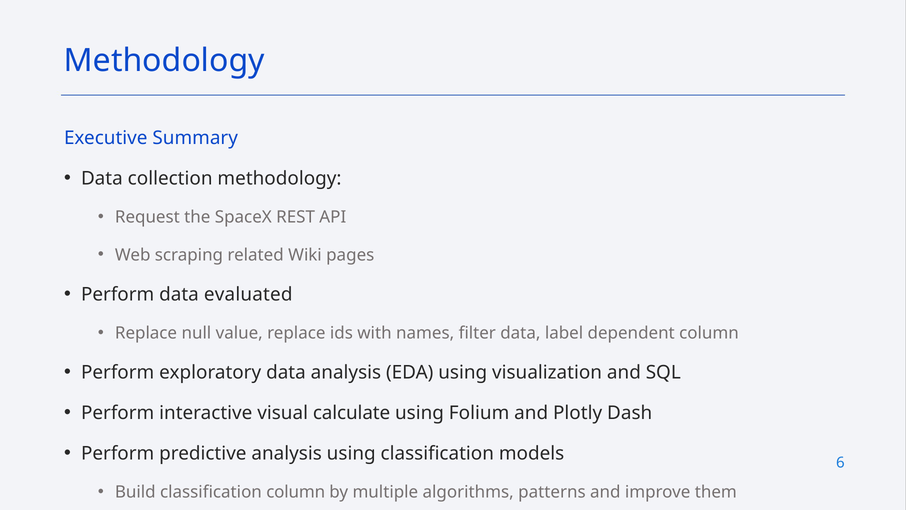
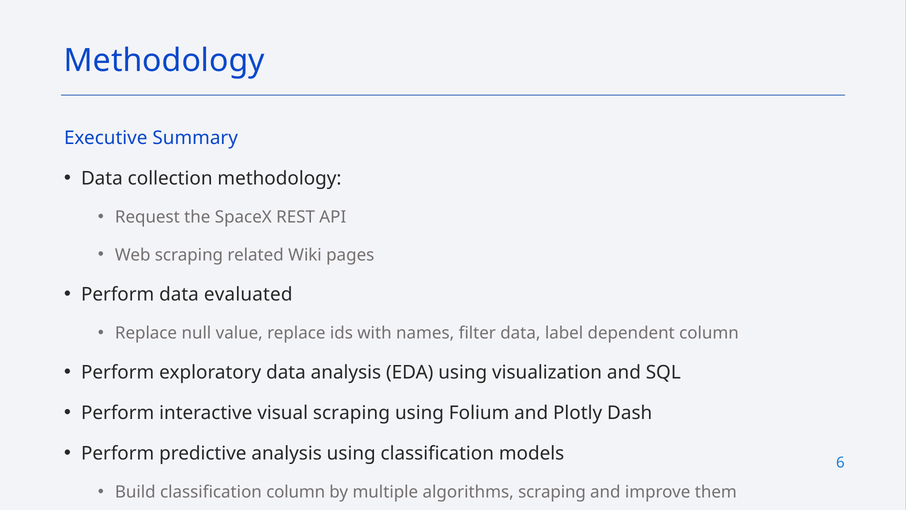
visual calculate: calculate -> scraping
algorithms patterns: patterns -> scraping
